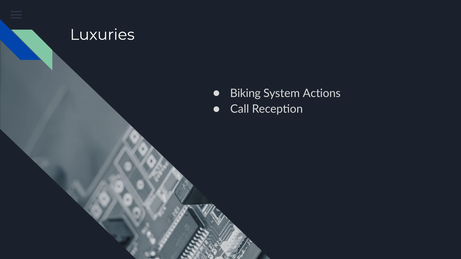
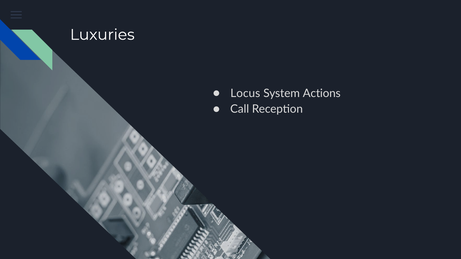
Biking: Biking -> Locus
